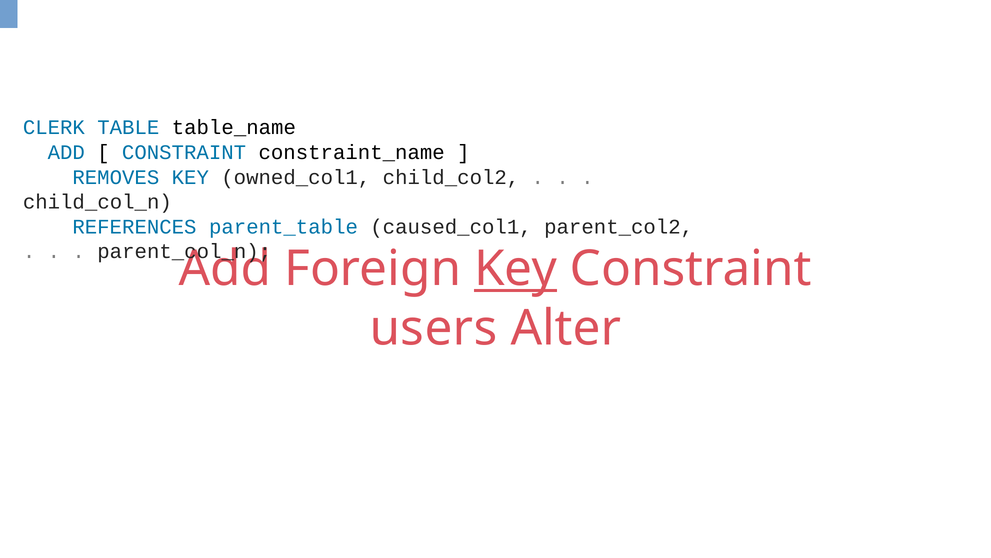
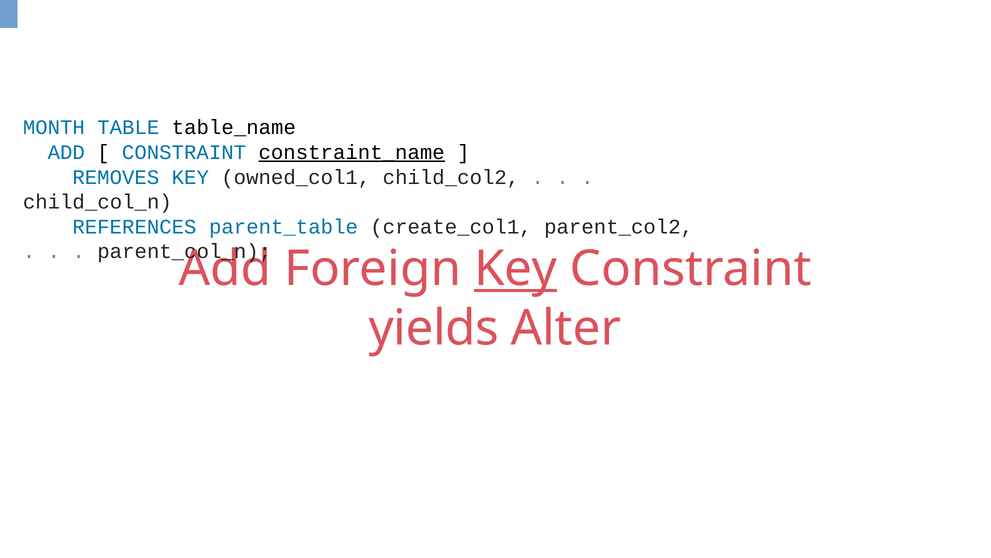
CLERK: CLERK -> MONTH
constraint_name underline: none -> present
caused_col1: caused_col1 -> create_col1
users: users -> yields
